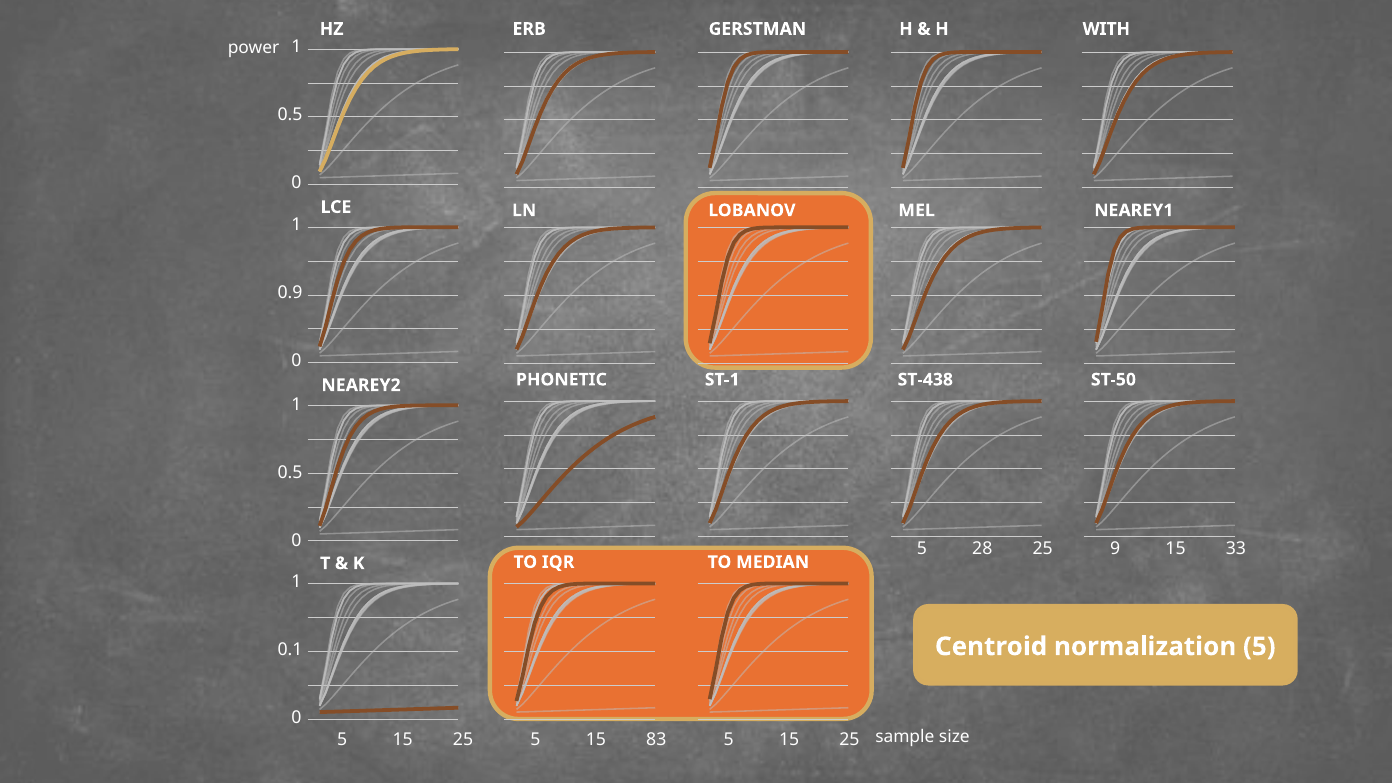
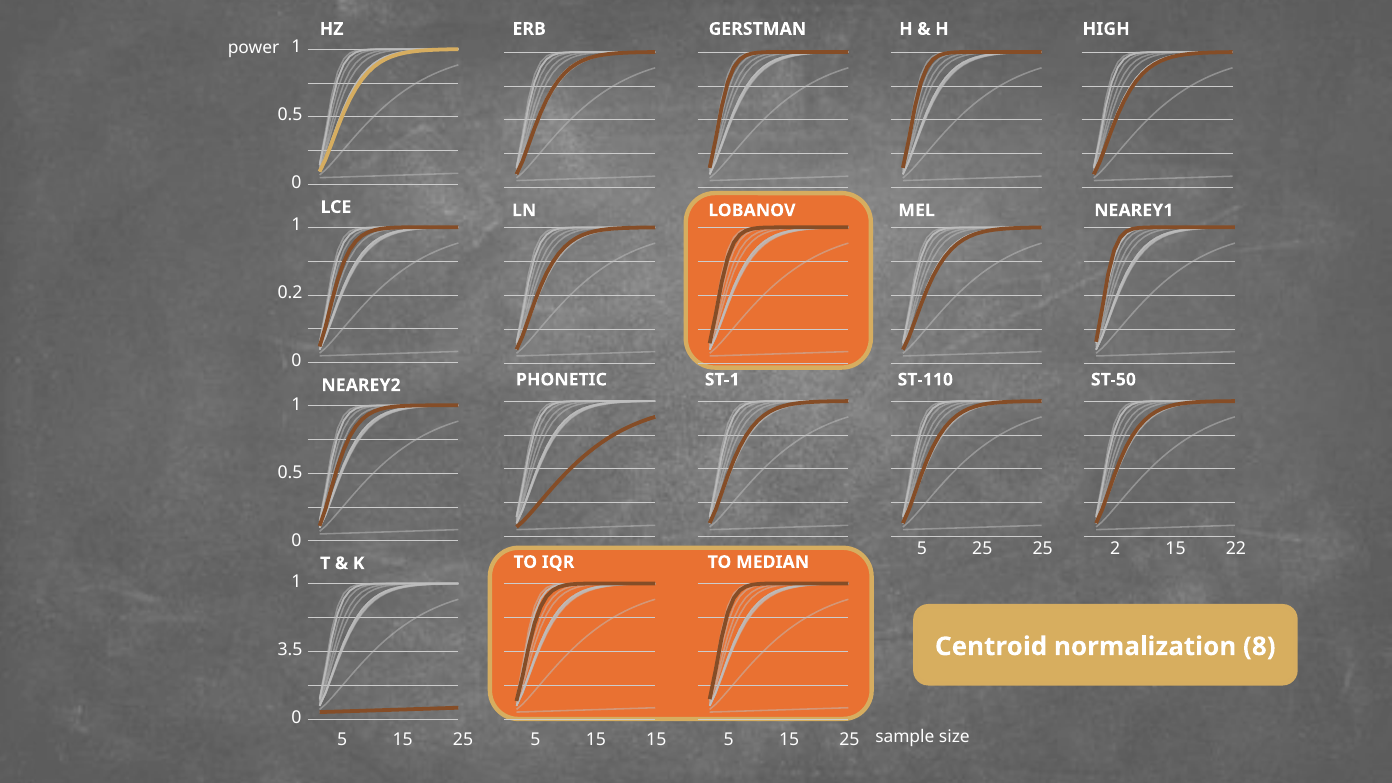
WITH: WITH -> HIGH
0.9: 0.9 -> 0.2
ST-438: ST-438 -> ST-110
5 28: 28 -> 25
9: 9 -> 2
33: 33 -> 22
normalization 5: 5 -> 8
0.1: 0.1 -> 3.5
15 83: 83 -> 15
